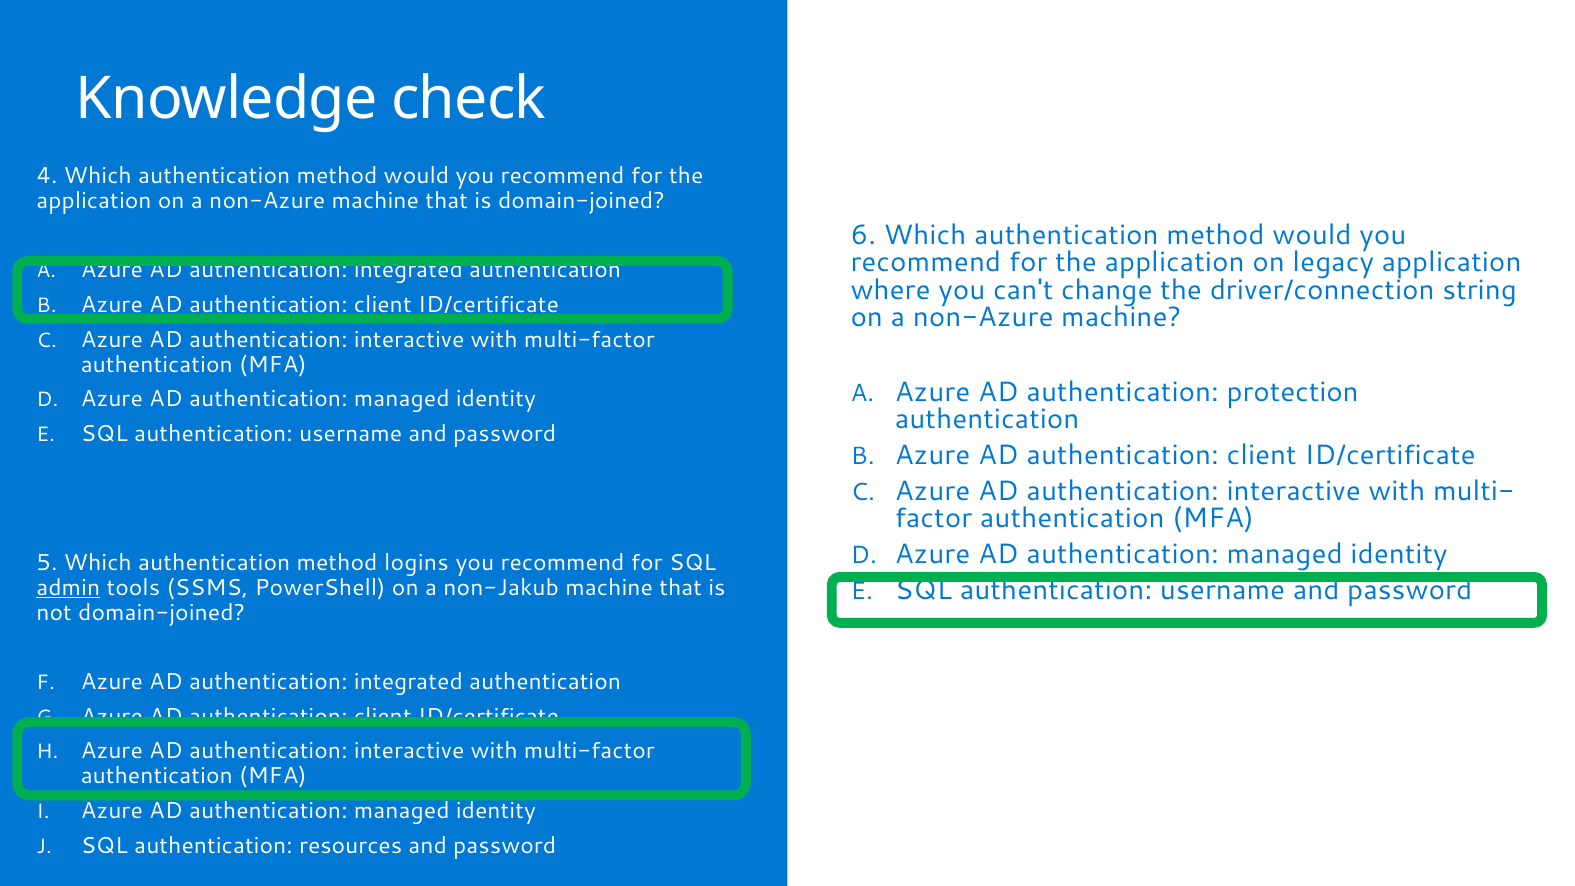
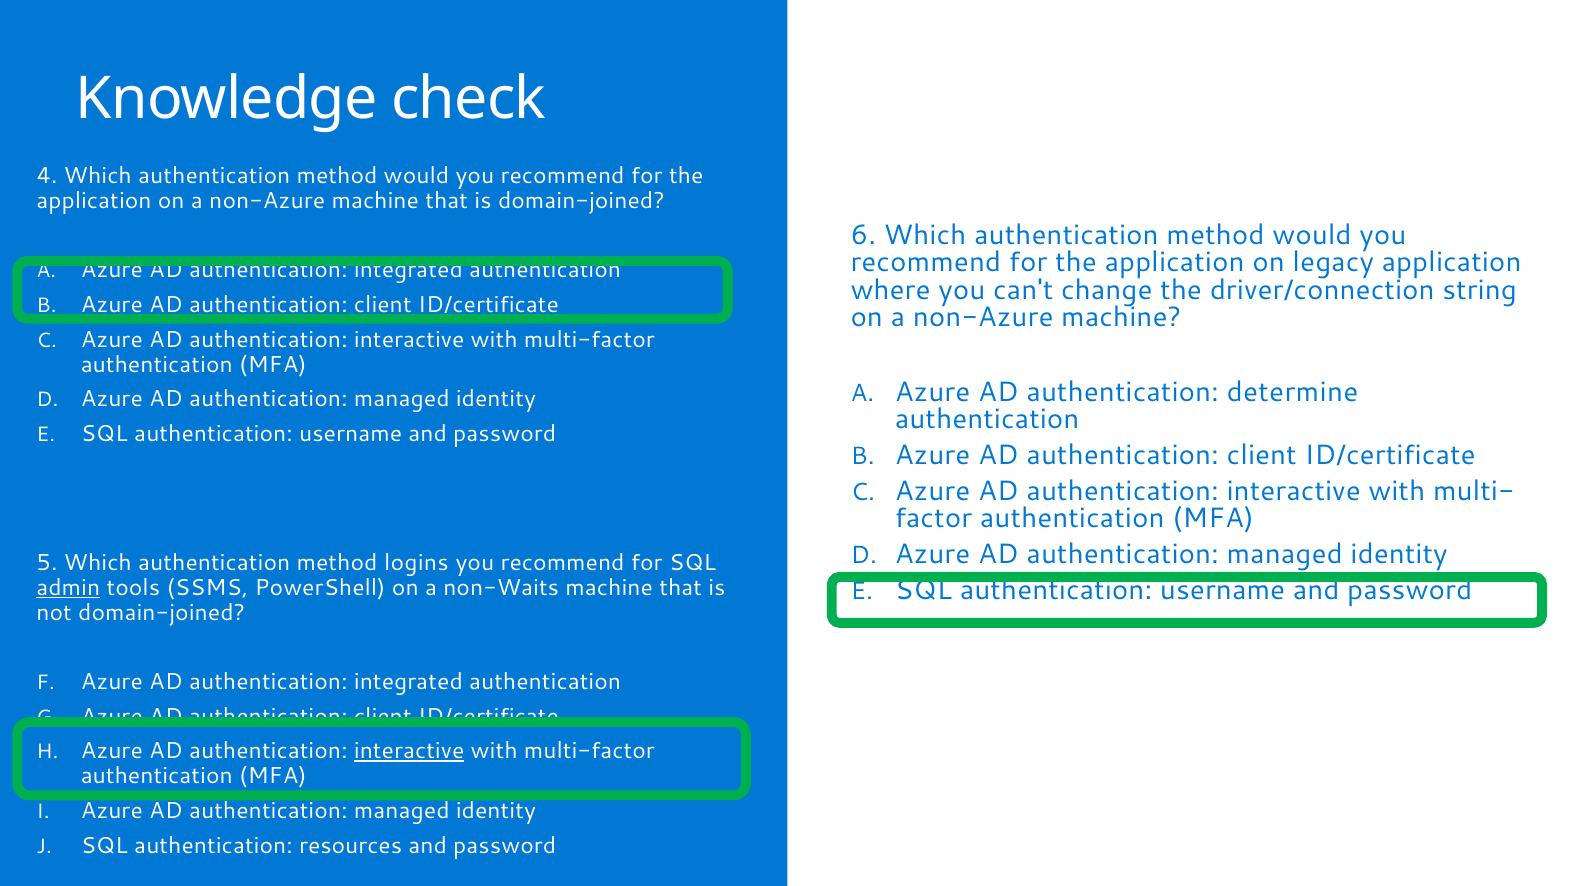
protection: protection -> determine
non-Jakub: non-Jakub -> non-Waits
interactive at (409, 751) underline: none -> present
